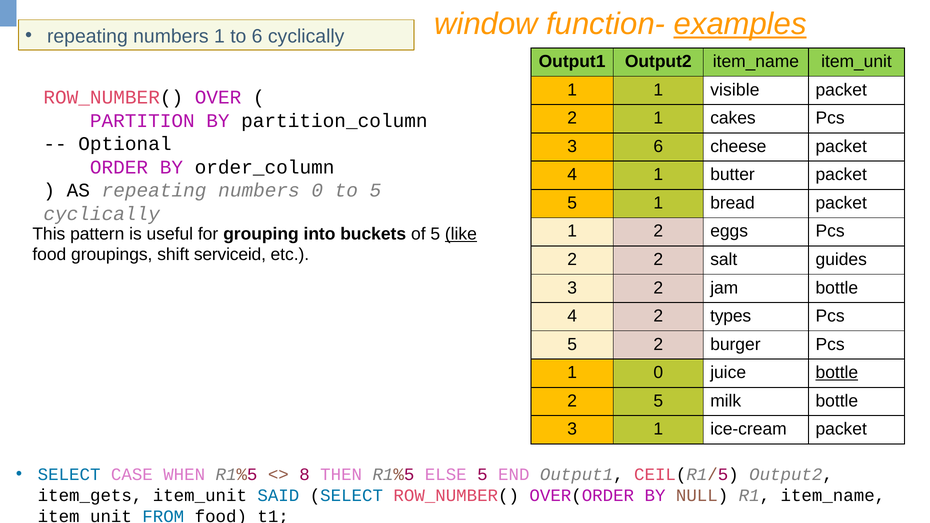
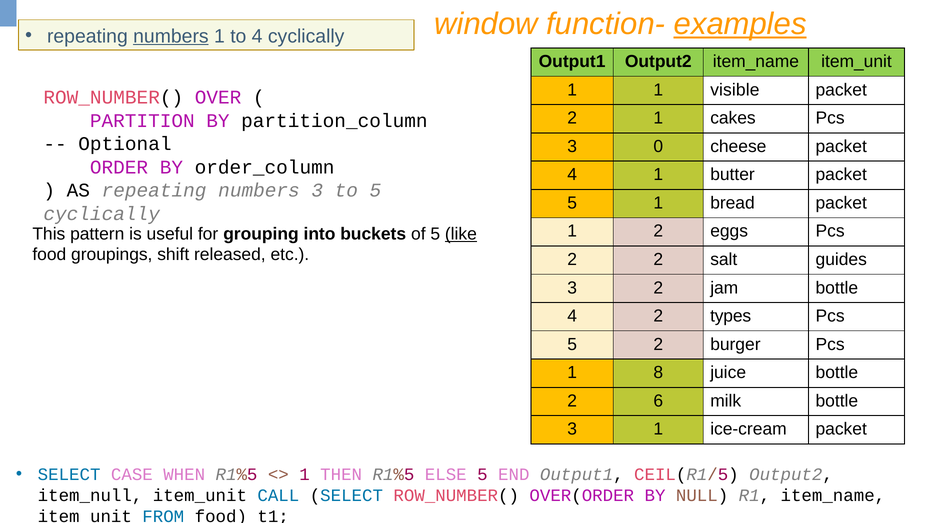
numbers at (171, 36) underline: none -> present
to 6: 6 -> 4
3 6: 6 -> 0
numbers 0: 0 -> 3
serviceid: serviceid -> released
1 0: 0 -> 8
bottle at (837, 373) underline: present -> none
2 5: 5 -> 6
8 at (305, 475): 8 -> 1
item_gets: item_gets -> item_null
SAID: SAID -> CALL
